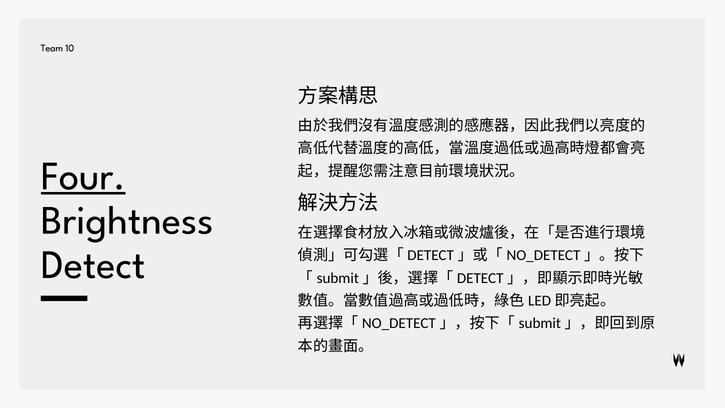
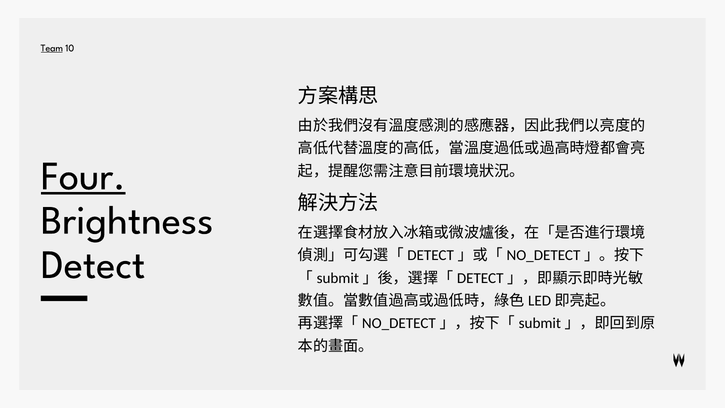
Team underline: none -> present
